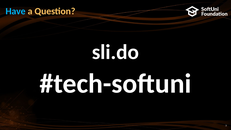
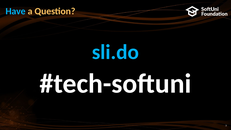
sli.do colour: white -> light blue
